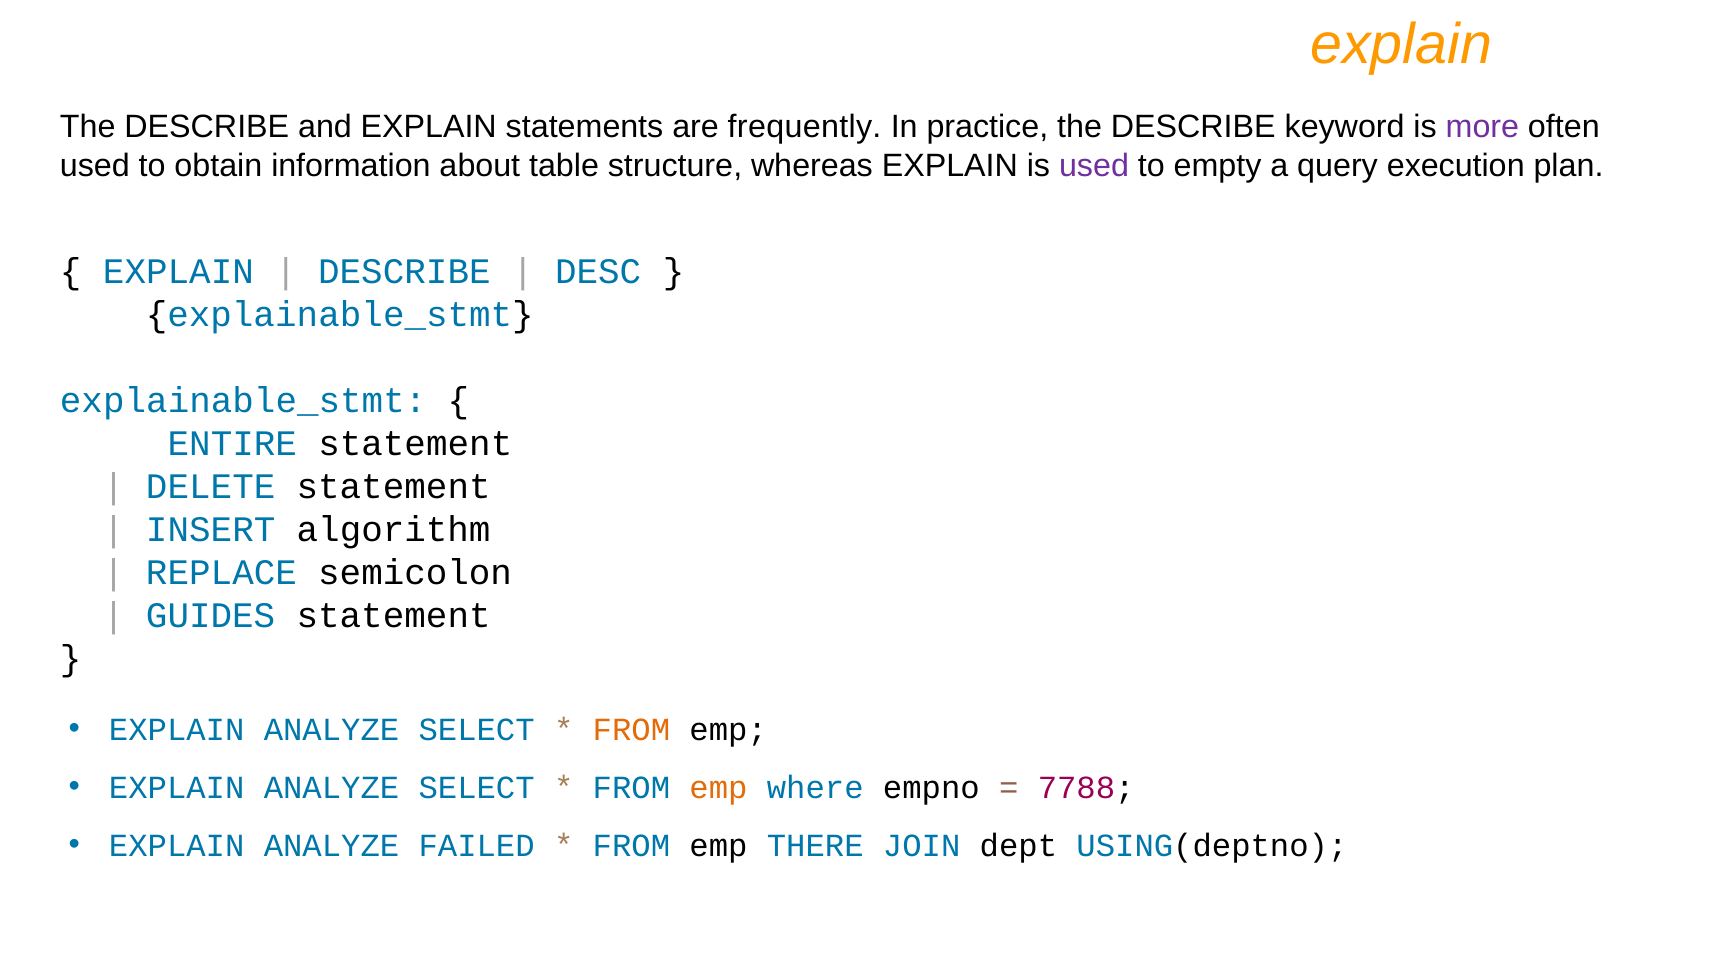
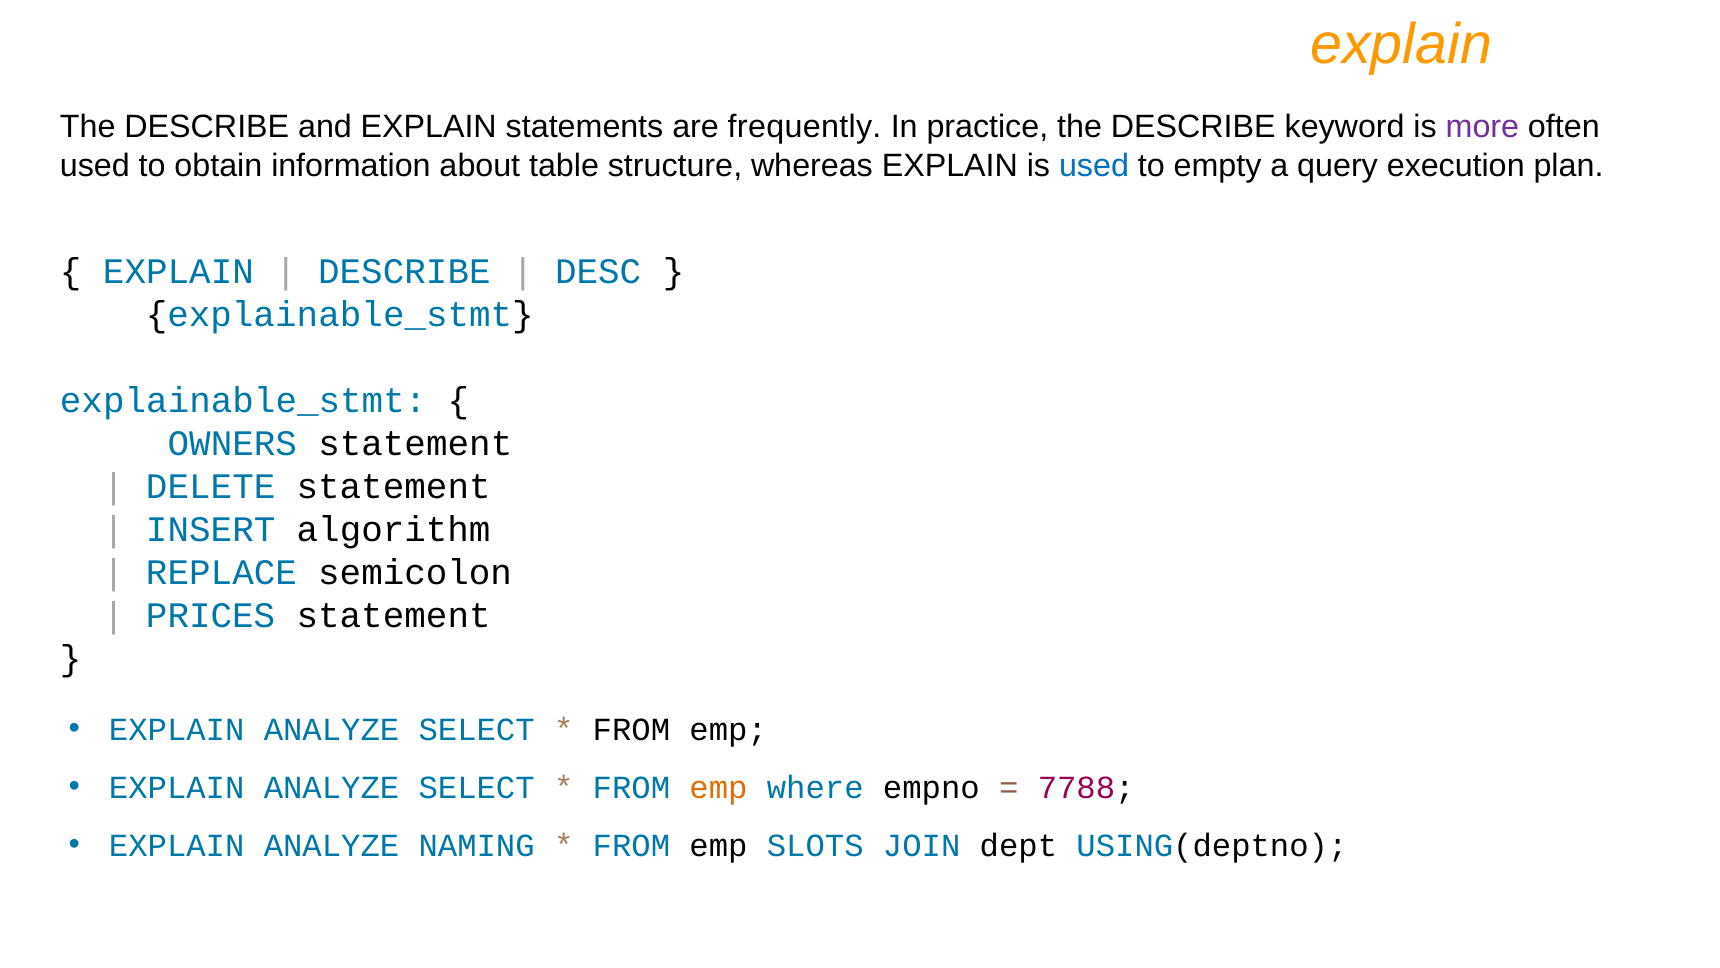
used at (1094, 166) colour: purple -> blue
ENTIRE: ENTIRE -> OWNERS
GUIDES: GUIDES -> PRICES
FROM at (631, 729) colour: orange -> black
FAILED: FAILED -> NAMING
THERE: THERE -> SLOTS
